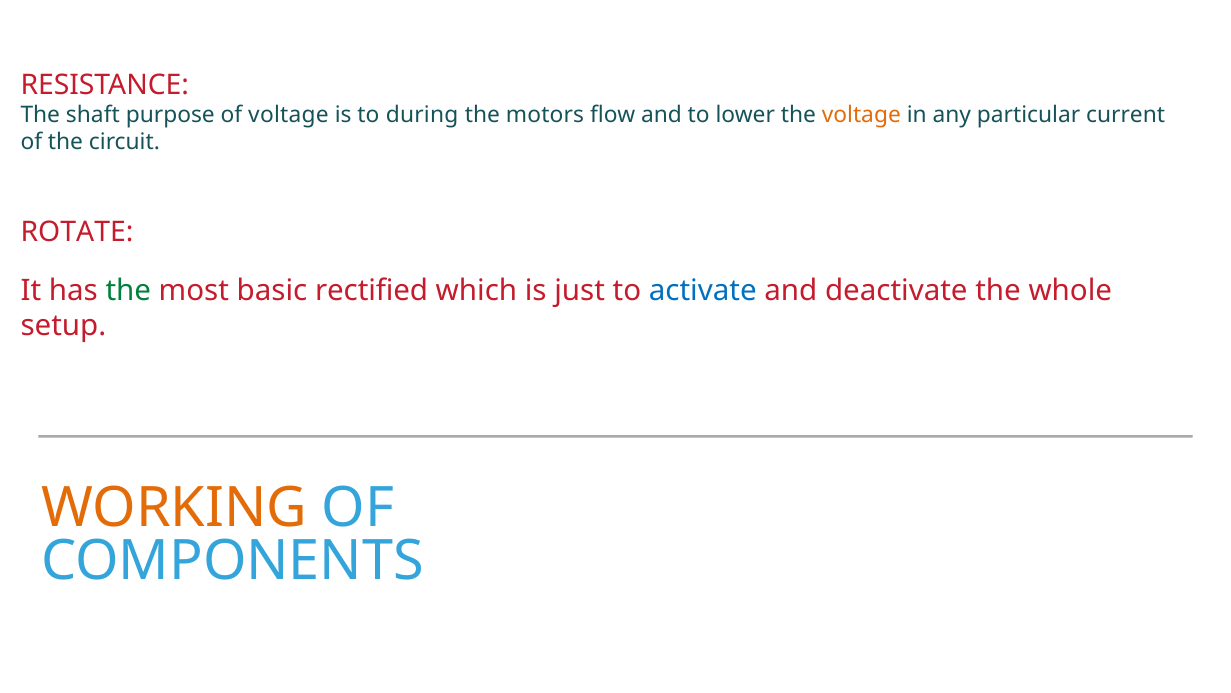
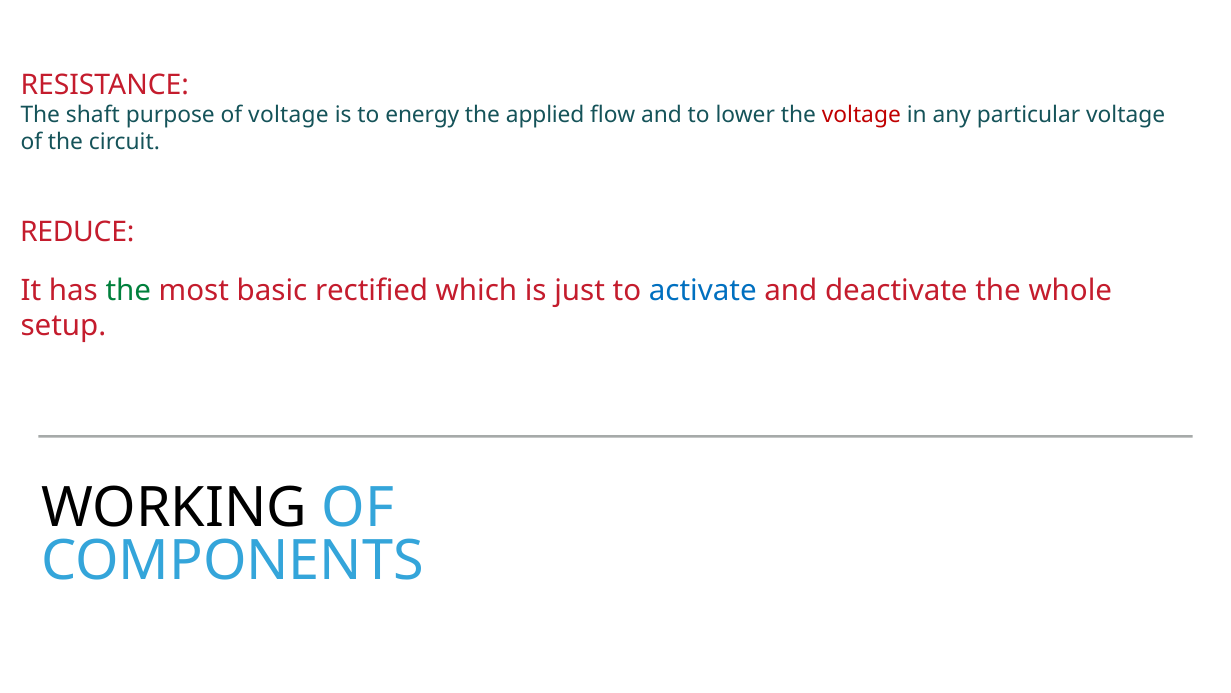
during: during -> energy
motors: motors -> applied
voltage at (861, 115) colour: orange -> red
particular current: current -> voltage
ROTATE: ROTATE -> REDUCE
WORKING colour: orange -> black
